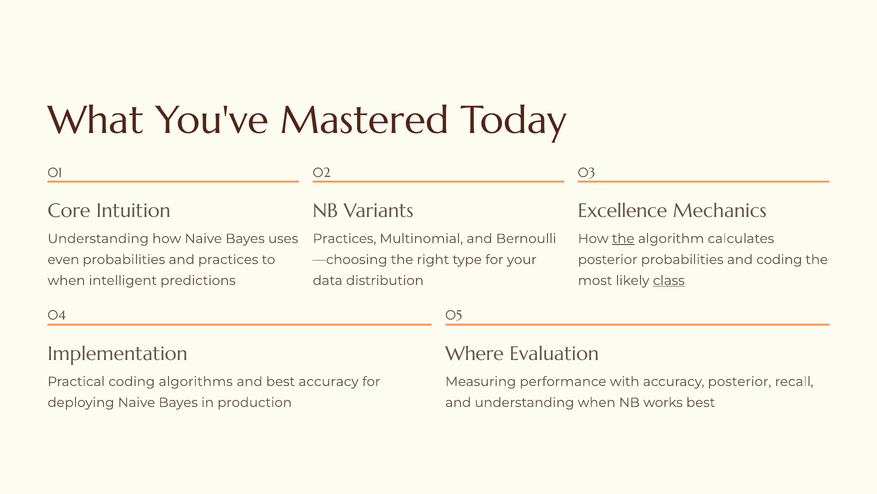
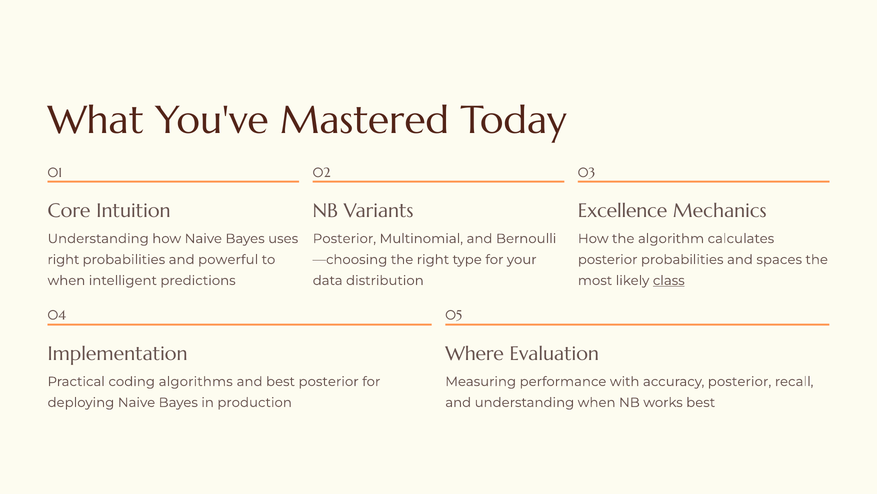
Practices at (344, 238): Practices -> Posterior
the at (623, 238) underline: present -> none
even at (63, 259): even -> right
and practices: practices -> powerful
and coding: coding -> spaces
best accuracy: accuracy -> posterior
